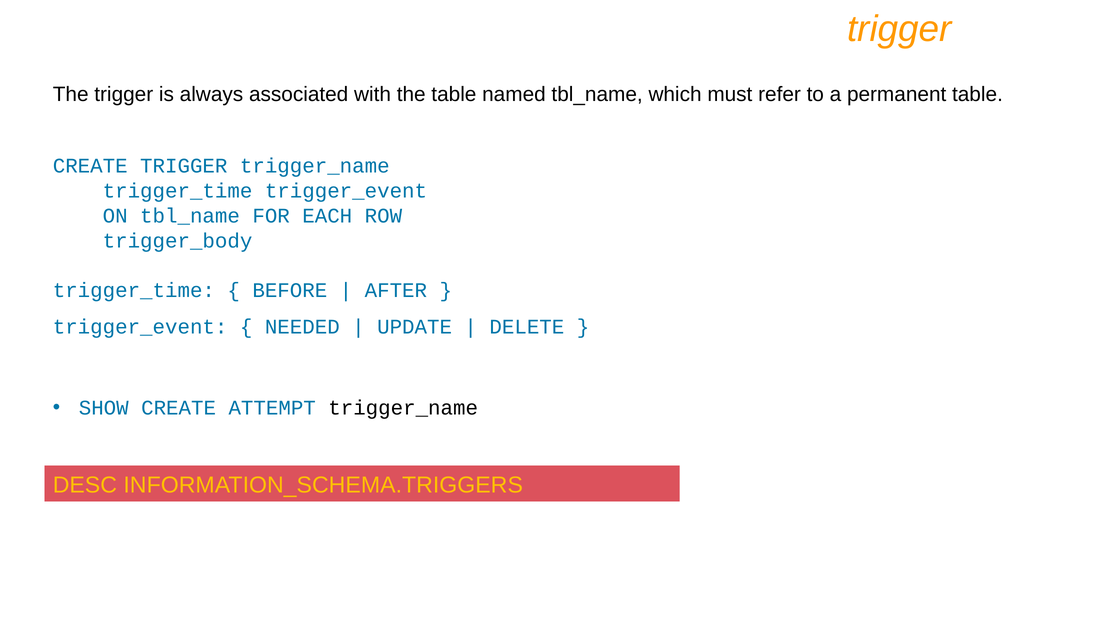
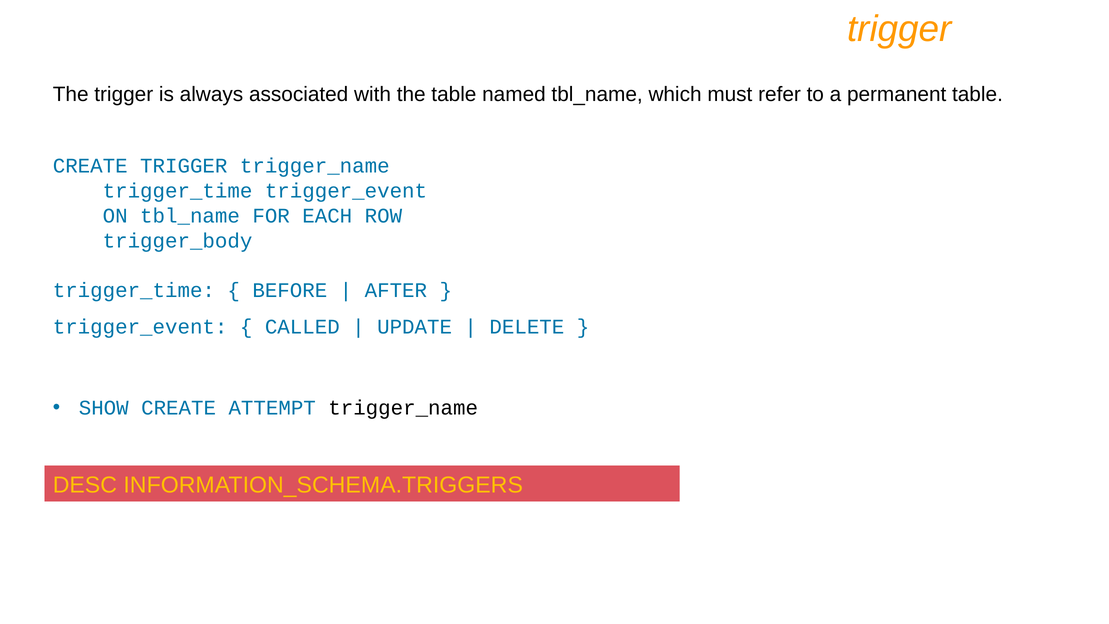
NEEDED: NEEDED -> CALLED
